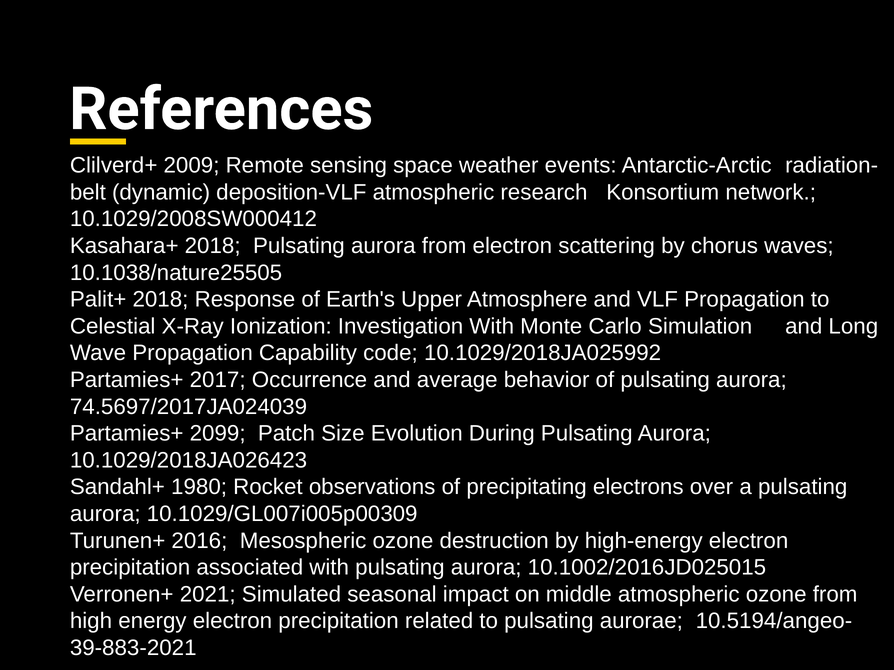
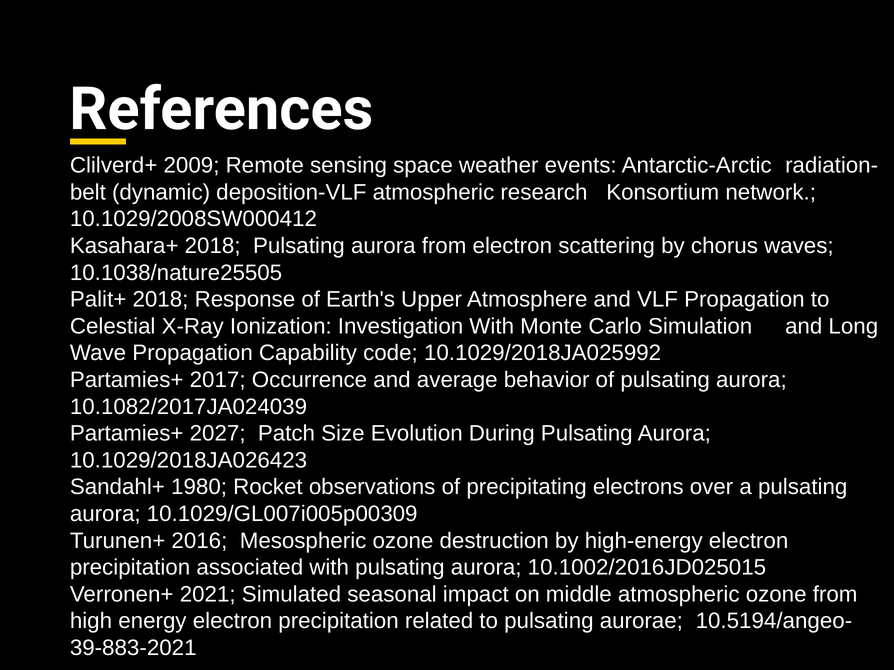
74.5697/2017JA024039: 74.5697/2017JA024039 -> 10.1082/2017JA024039
2099: 2099 -> 2027
